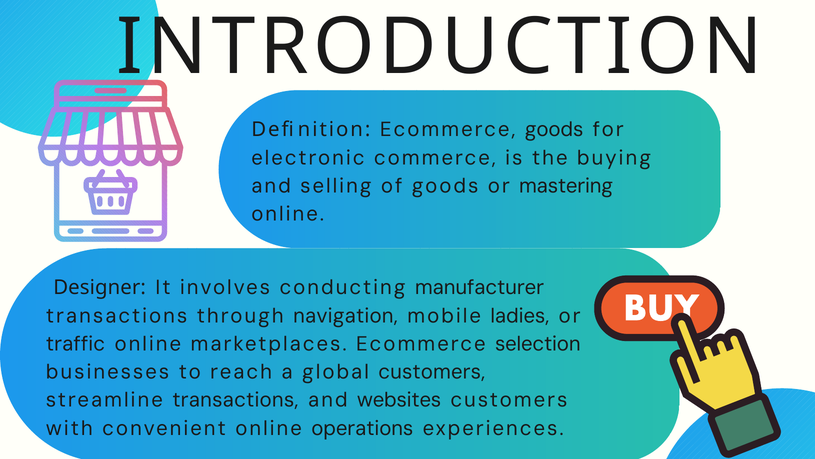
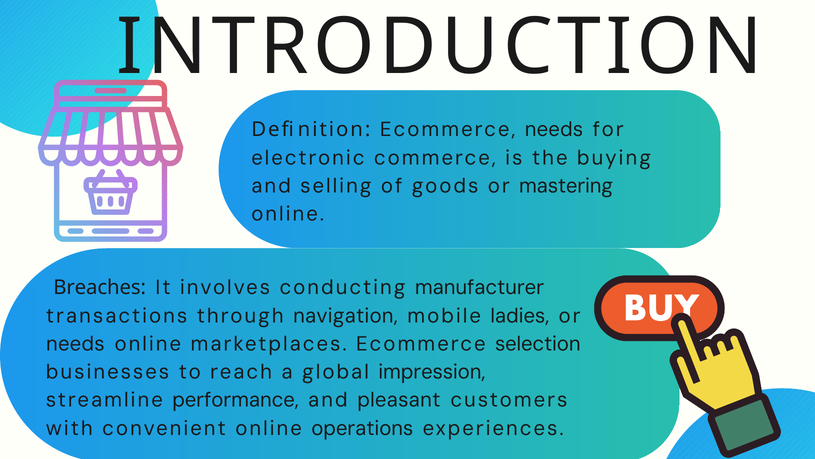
Ecommerce goods: goods -> needs
Designer: Designer -> Breaches
traffic at (75, 344): traffic -> needs
global customers: customers -> impression
streamline transactions: transactions -> performance
websites: websites -> pleasant
